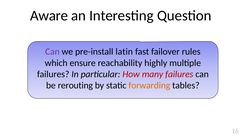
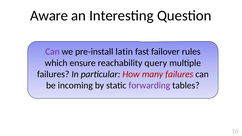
highly: highly -> query
rerouting: rerouting -> incoming
forwarding colour: orange -> purple
